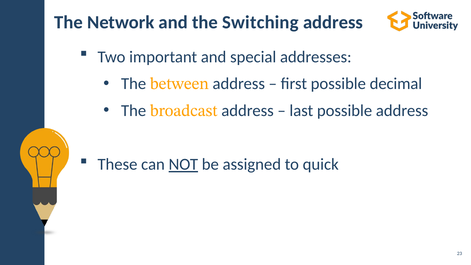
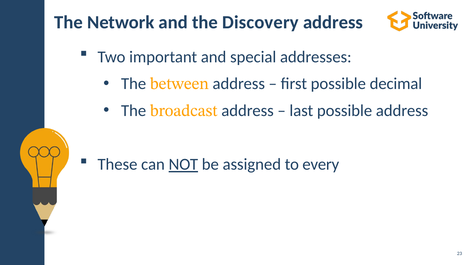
Switching: Switching -> Discovery
quick: quick -> every
